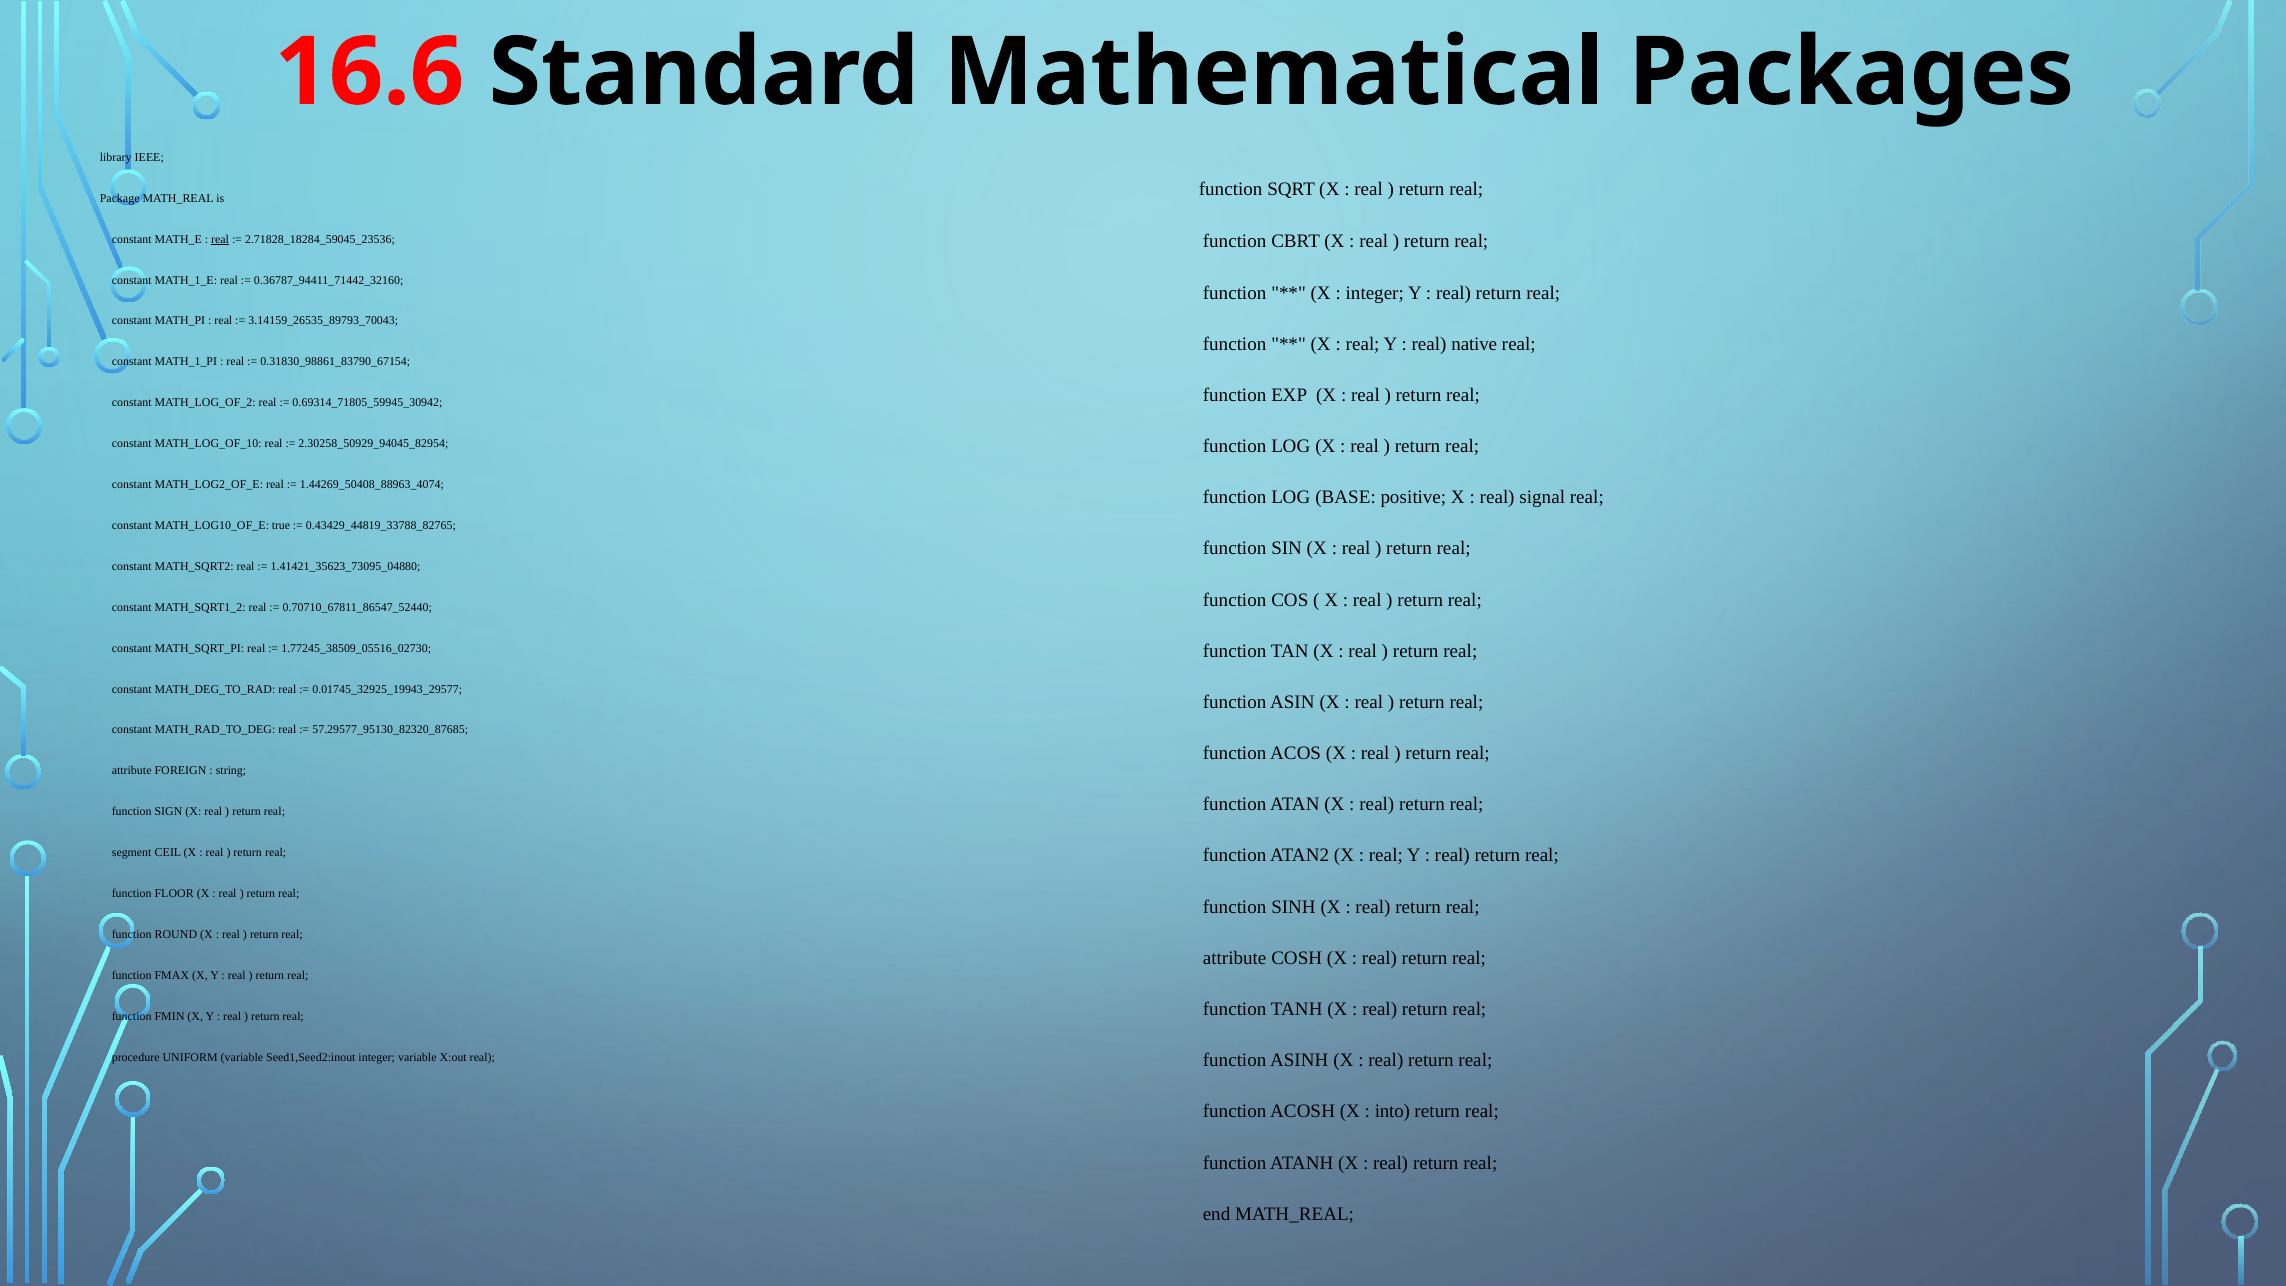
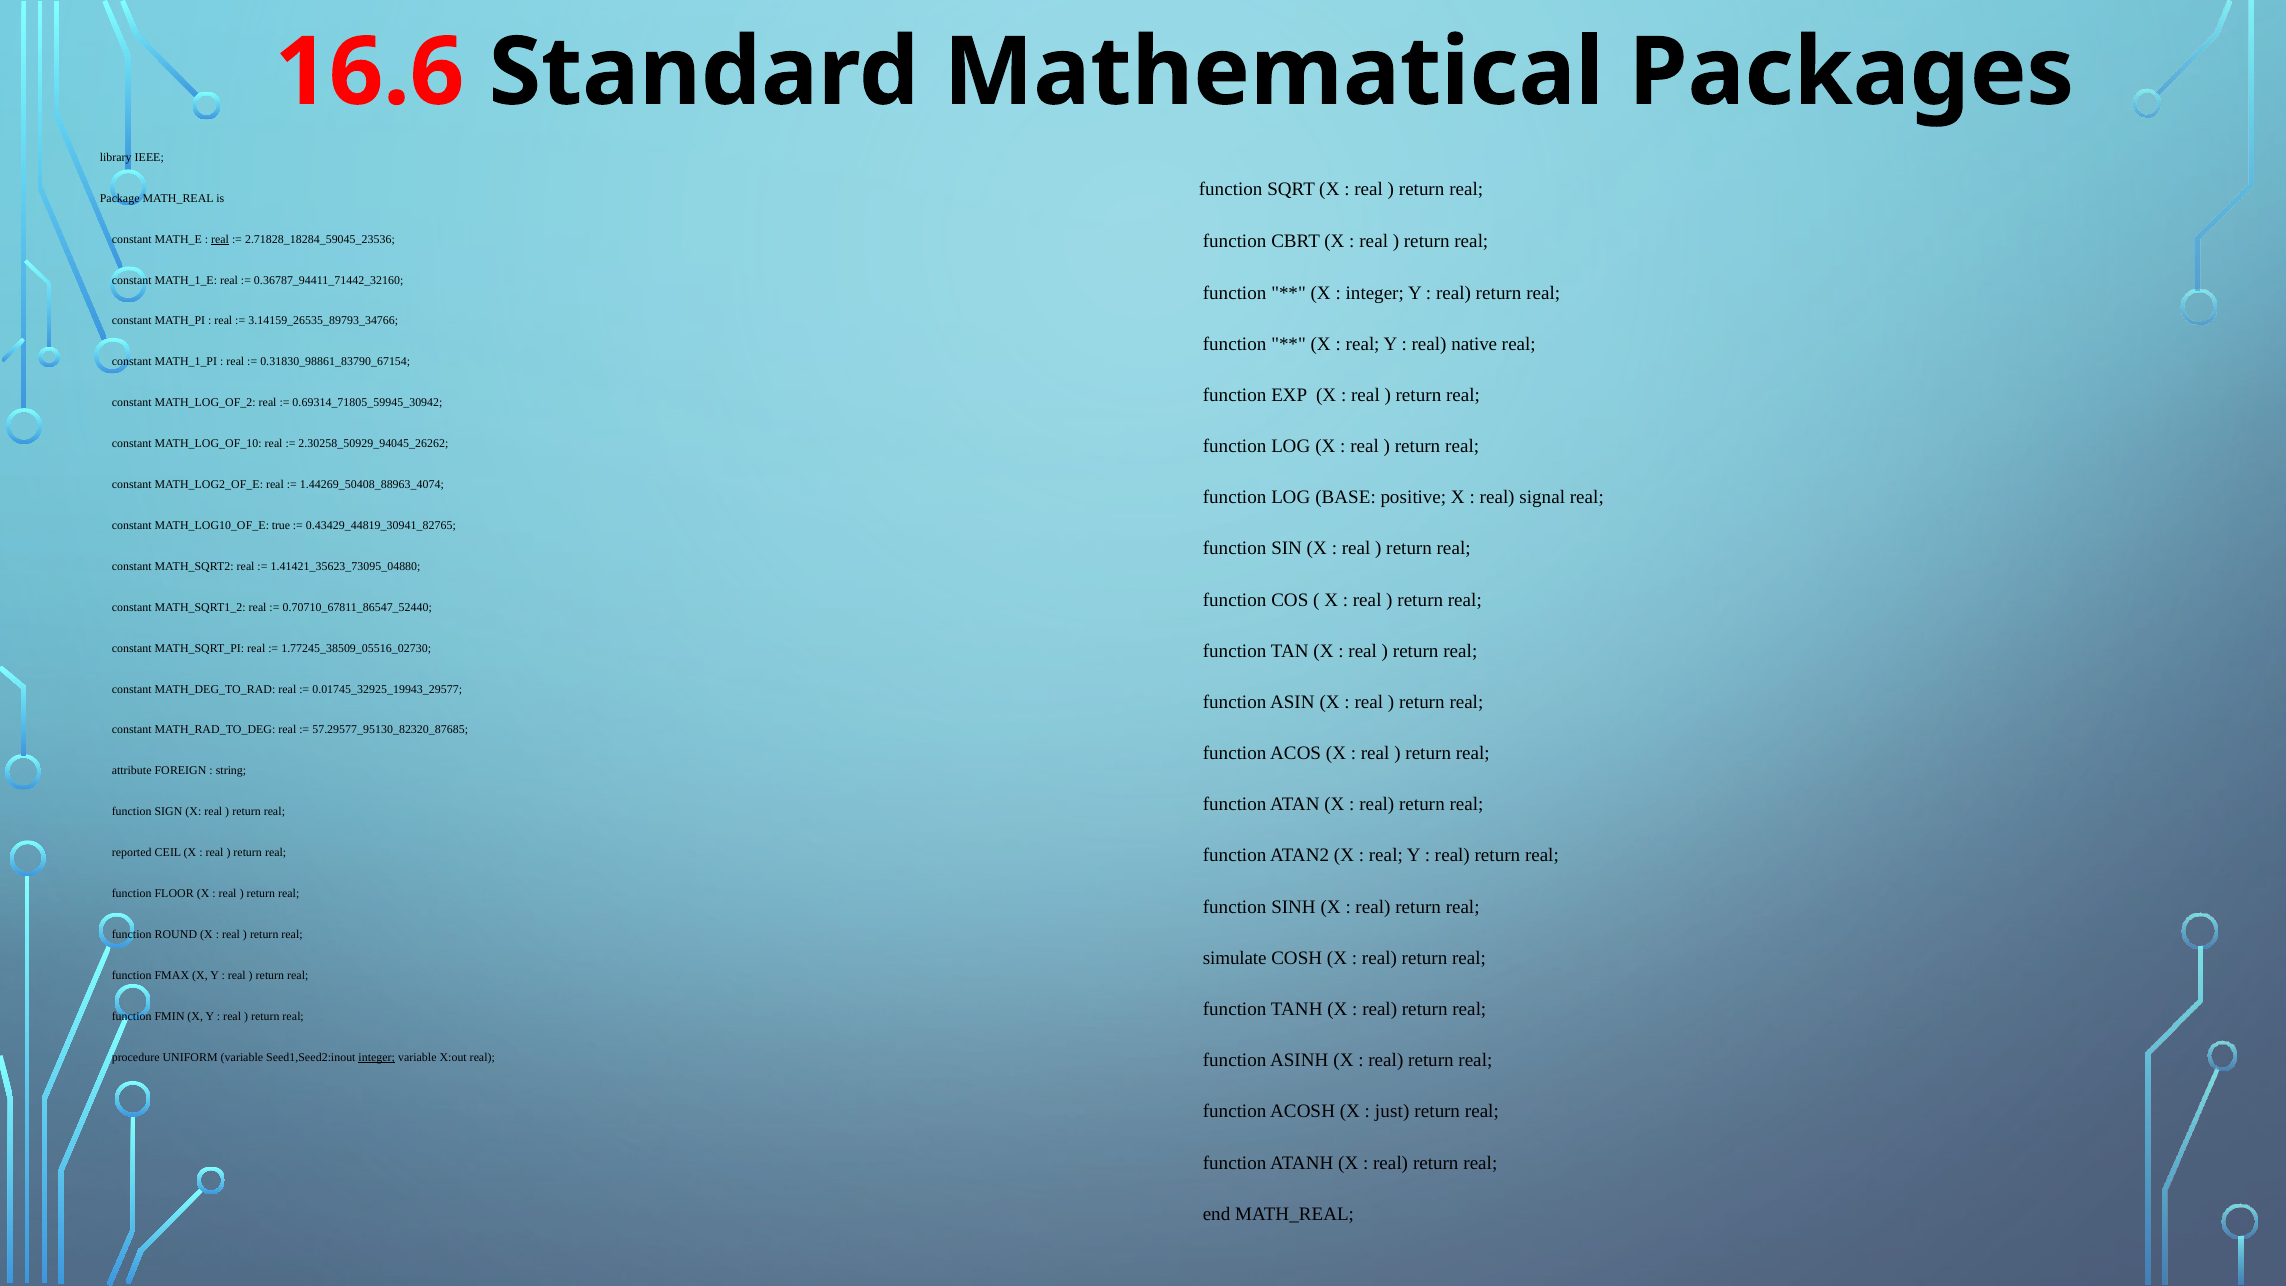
3.14159_26535_89793_70043: 3.14159_26535_89793_70043 -> 3.14159_26535_89793_34766
2.30258_50929_94045_82954: 2.30258_50929_94045_82954 -> 2.30258_50929_94045_26262
0.43429_44819_33788_82765: 0.43429_44819_33788_82765 -> 0.43429_44819_30941_82765
segment: segment -> reported
attribute at (1235, 958): attribute -> simulate
integer at (377, 1057) underline: none -> present
into: into -> just
